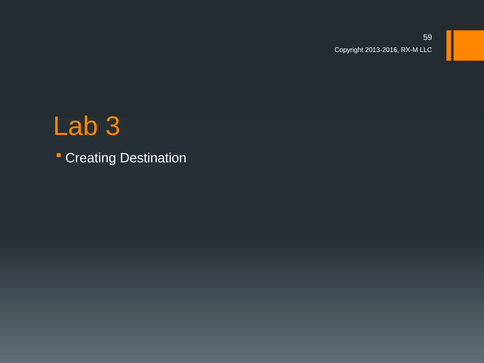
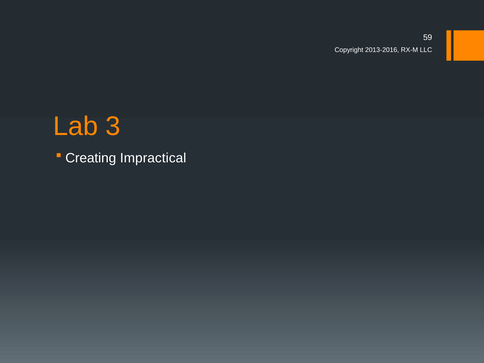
Destination: Destination -> Impractical
